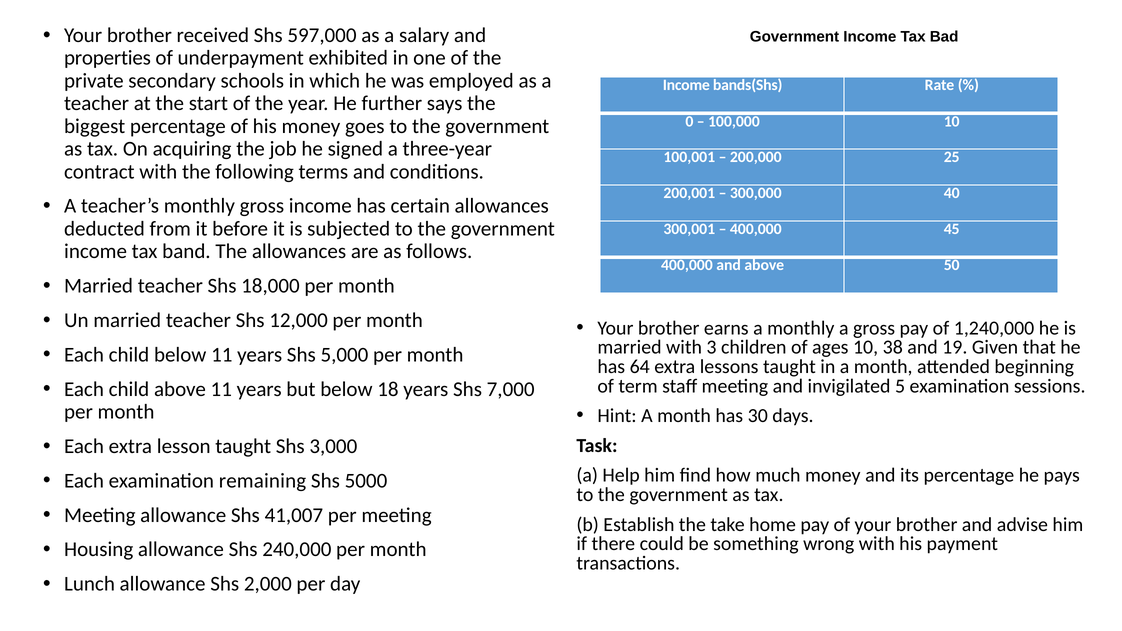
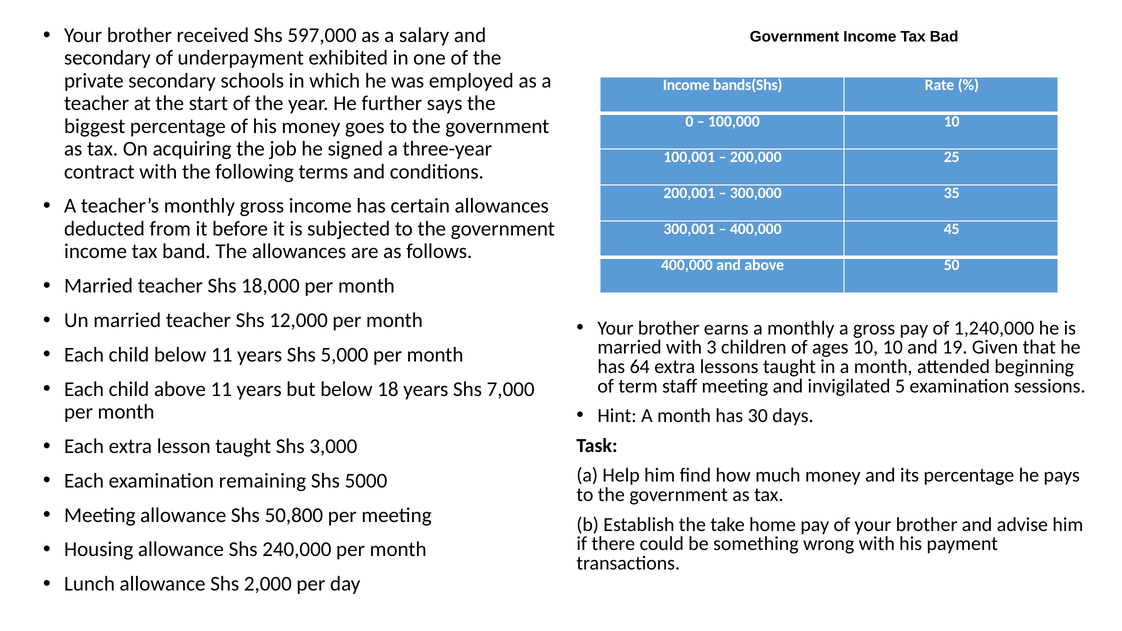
properties at (107, 58): properties -> secondary
40: 40 -> 35
10 38: 38 -> 10
41,007: 41,007 -> 50,800
